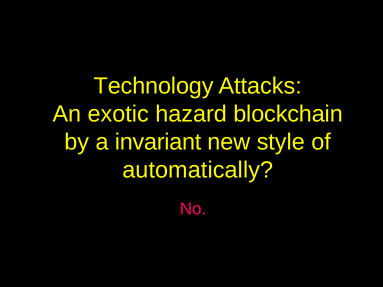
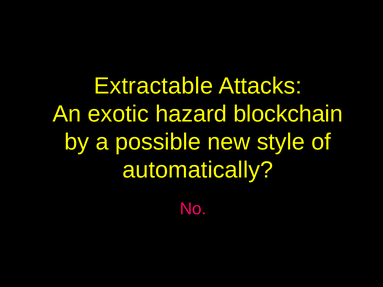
Technology: Technology -> Extractable
invariant: invariant -> possible
